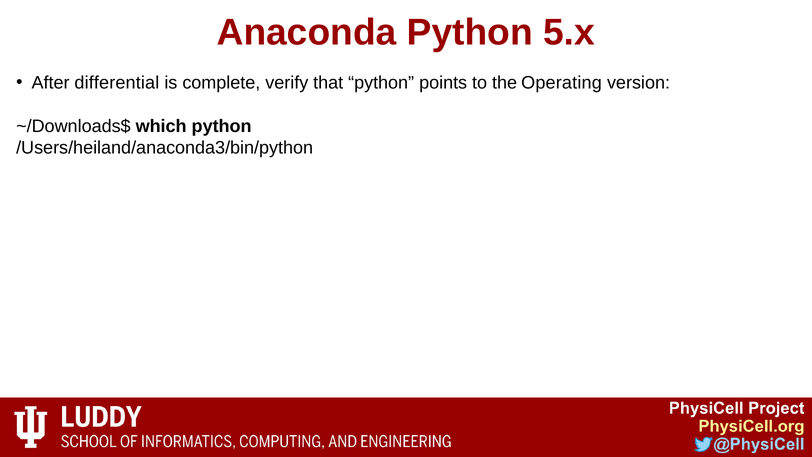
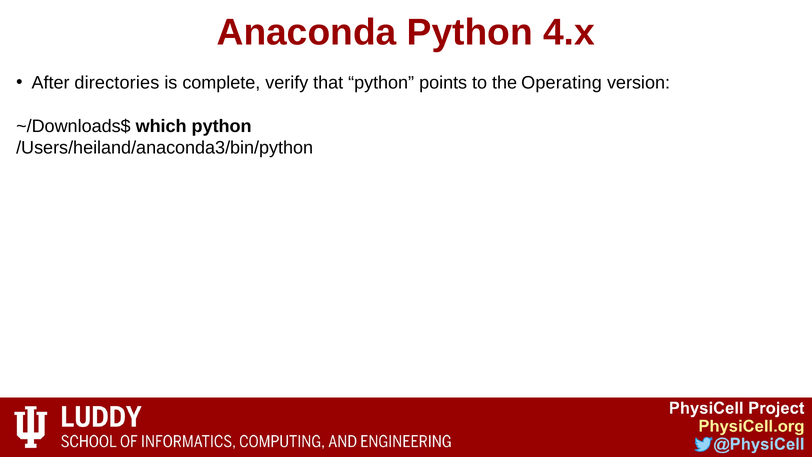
5.x: 5.x -> 4.x
differential: differential -> directories
